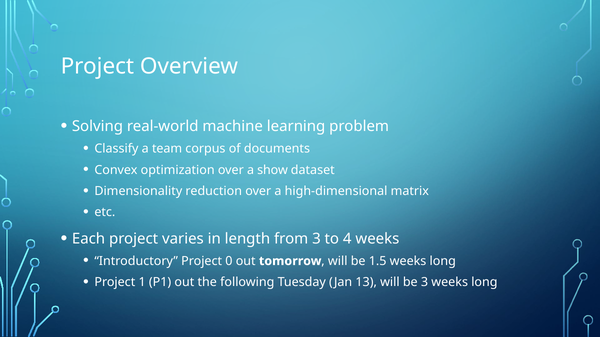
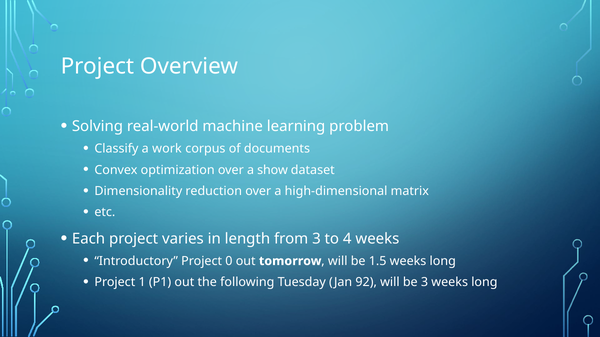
team: team -> work
13: 13 -> 92
